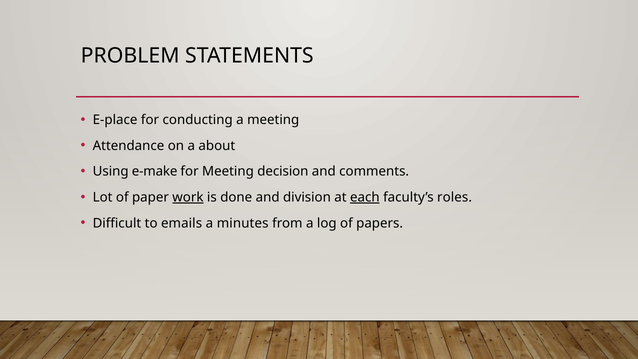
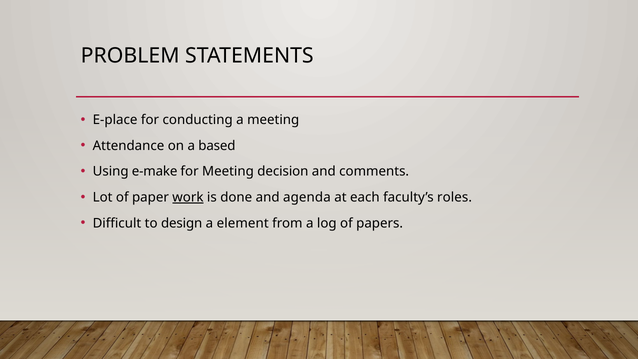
about: about -> based
division: division -> agenda
each underline: present -> none
emails: emails -> design
minutes: minutes -> element
